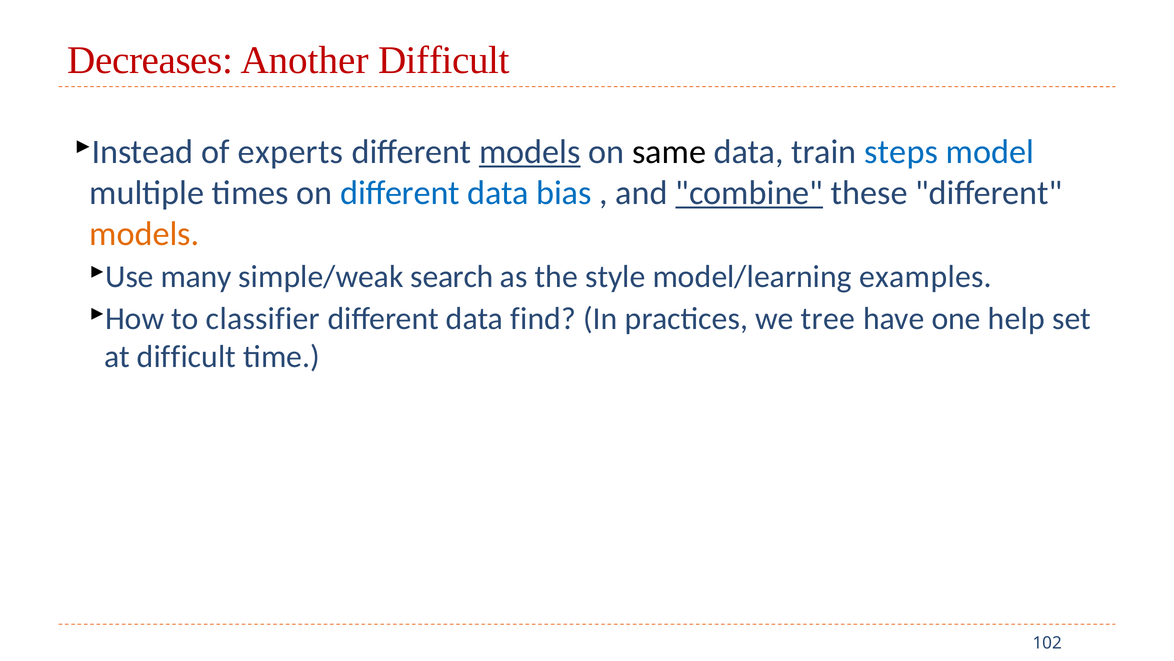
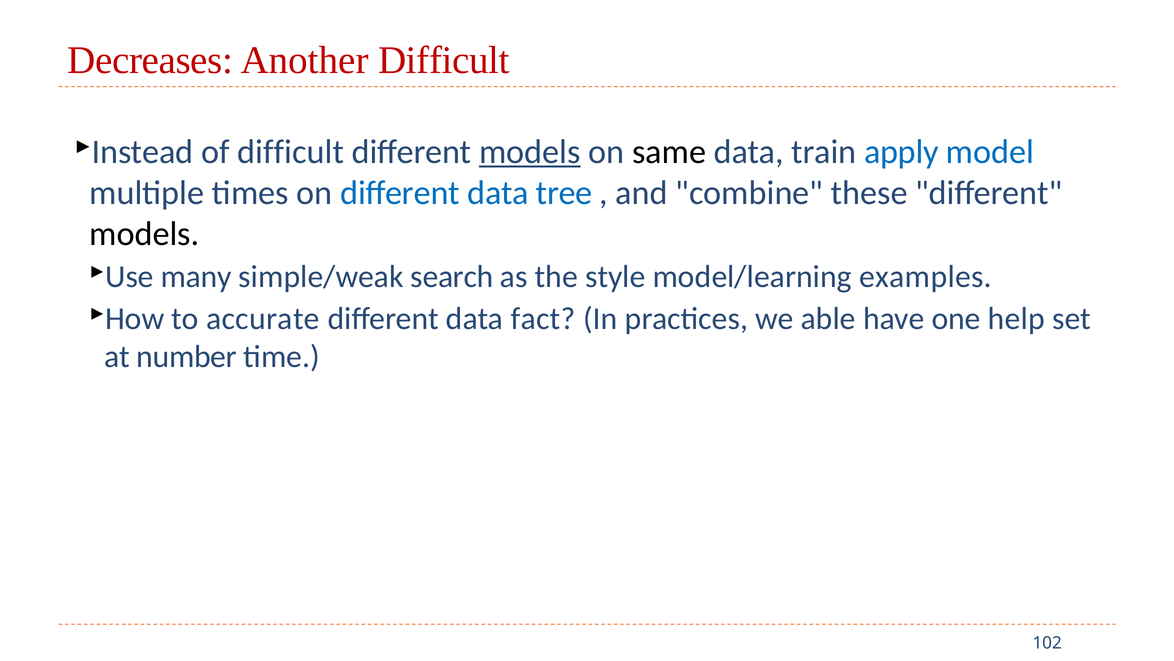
of experts: experts -> difficult
steps: steps -> apply
bias: bias -> tree
combine underline: present -> none
models at (144, 234) colour: orange -> black
classifier: classifier -> accurate
find: find -> fact
tree: tree -> able
at difficult: difficult -> number
